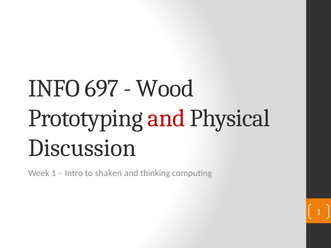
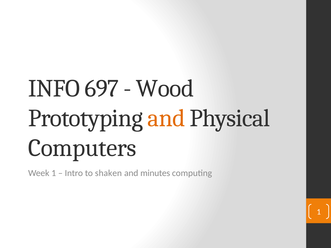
and at (166, 118) colour: red -> orange
Discussion: Discussion -> Computers
thinking: thinking -> minutes
